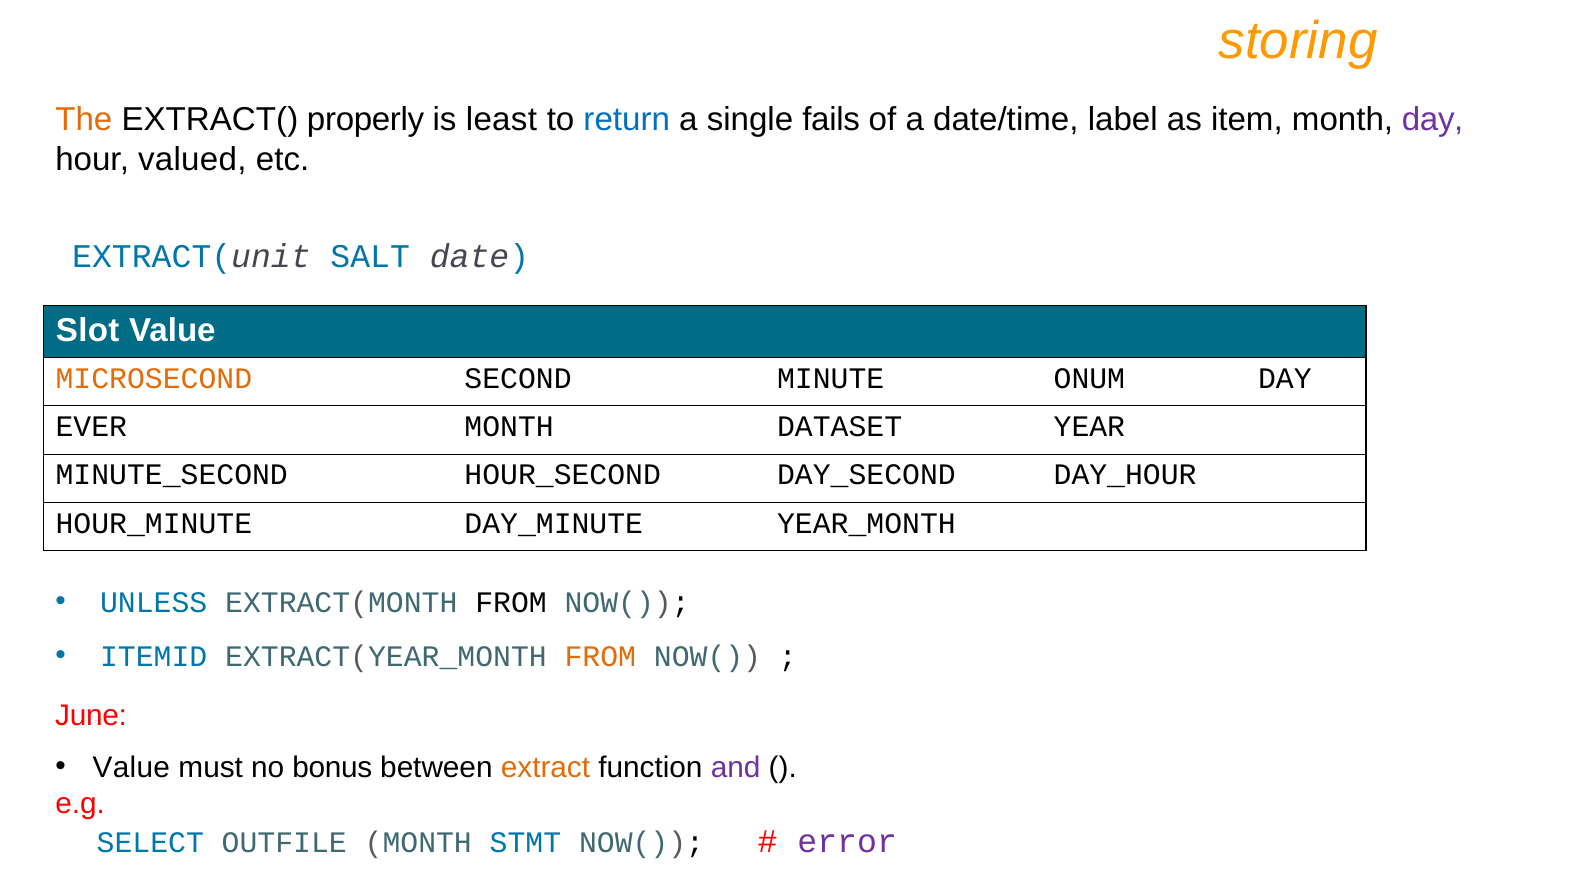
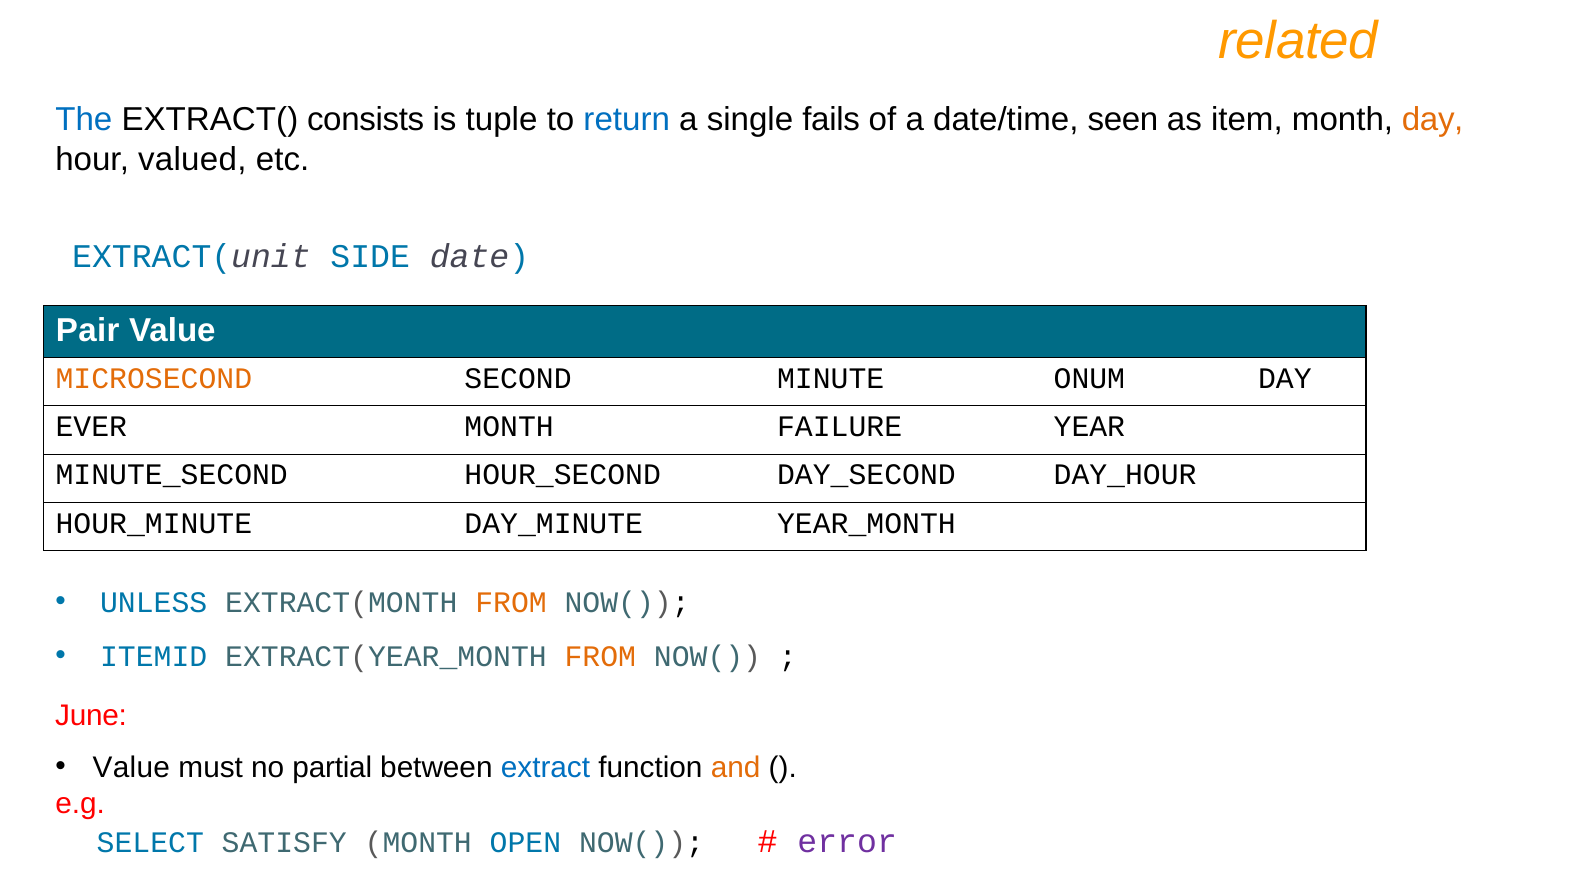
storing: storing -> related
The colour: orange -> blue
properly: properly -> consists
least: least -> tuple
label: label -> seen
day at (1433, 120) colour: purple -> orange
SALT: SALT -> SIDE
Slot: Slot -> Pair
DATASET: DATASET -> FAILURE
FROM at (511, 603) colour: black -> orange
bonus: bonus -> partial
extract colour: orange -> blue
and colour: purple -> orange
OUTFILE: OUTFILE -> SATISFY
STMT: STMT -> OPEN
